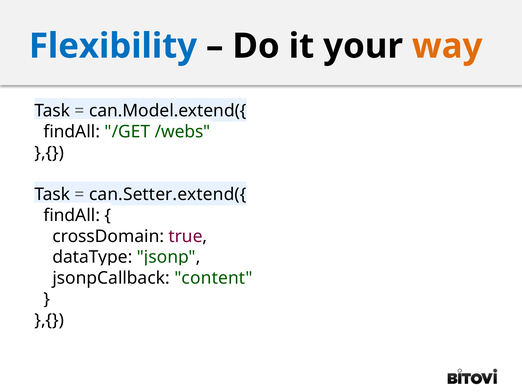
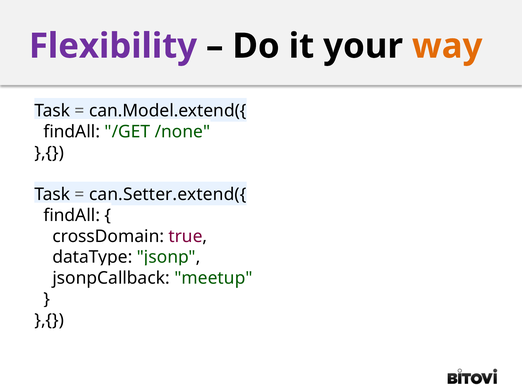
Flexibility colour: blue -> purple
/webs: /webs -> /none
content: content -> meetup
